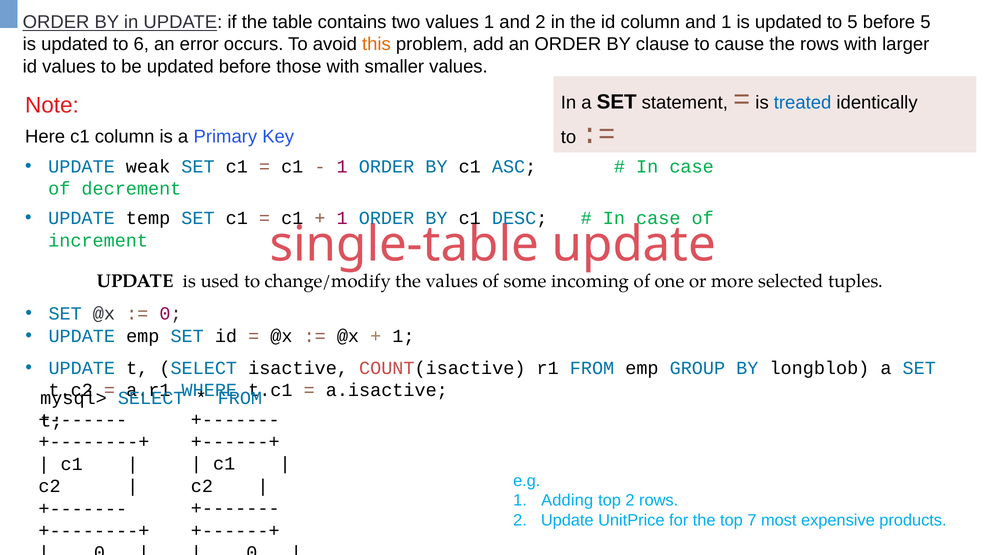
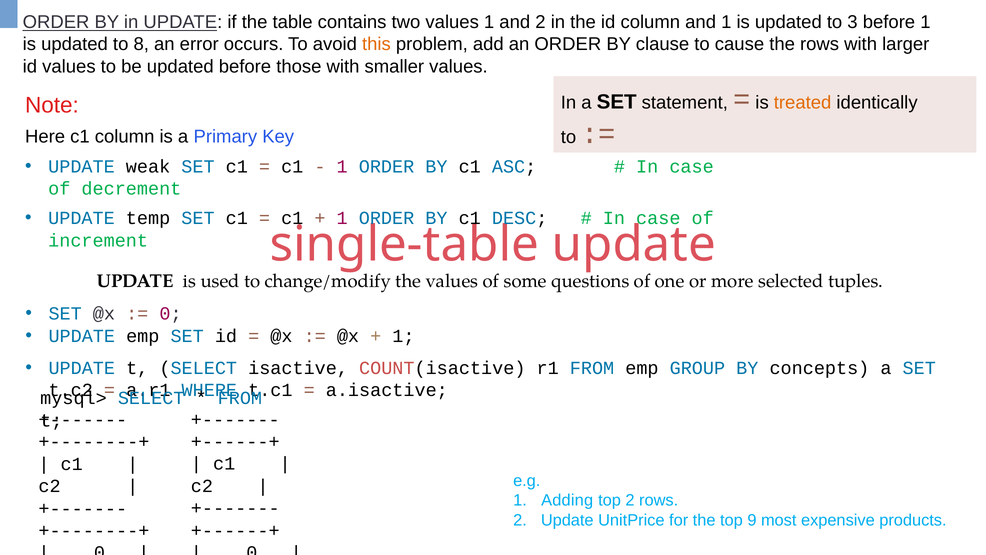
to 5: 5 -> 3
before 5: 5 -> 1
to 6: 6 -> 8
treated colour: blue -> orange
incoming: incoming -> questions
longblob: longblob -> concepts
7: 7 -> 9
